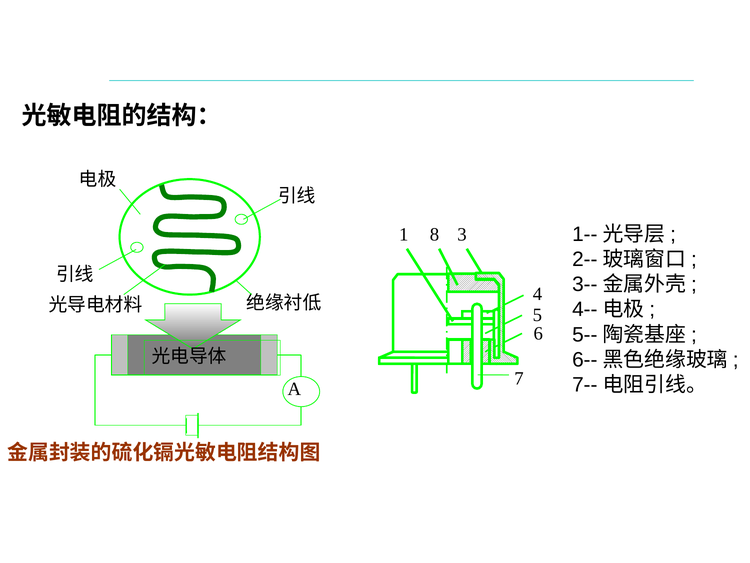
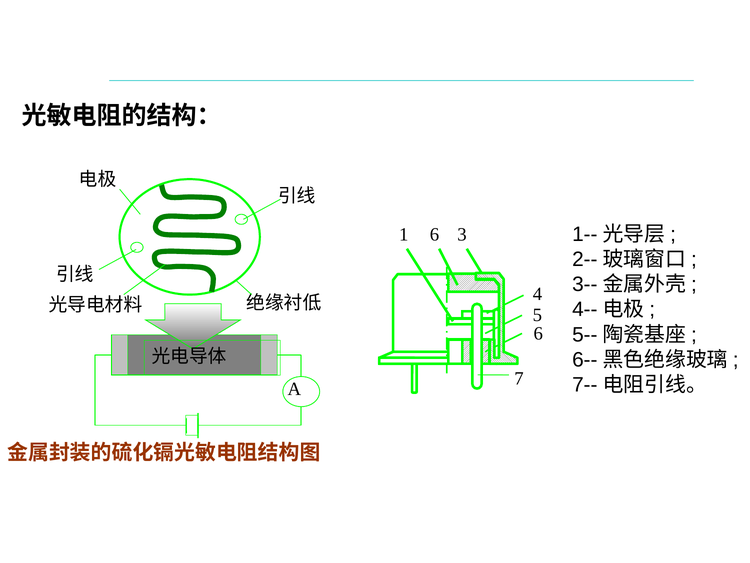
1 8: 8 -> 6
